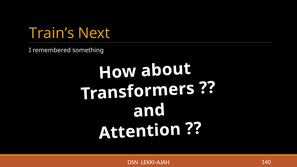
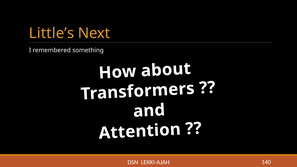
Train’s: Train’s -> Little’s
